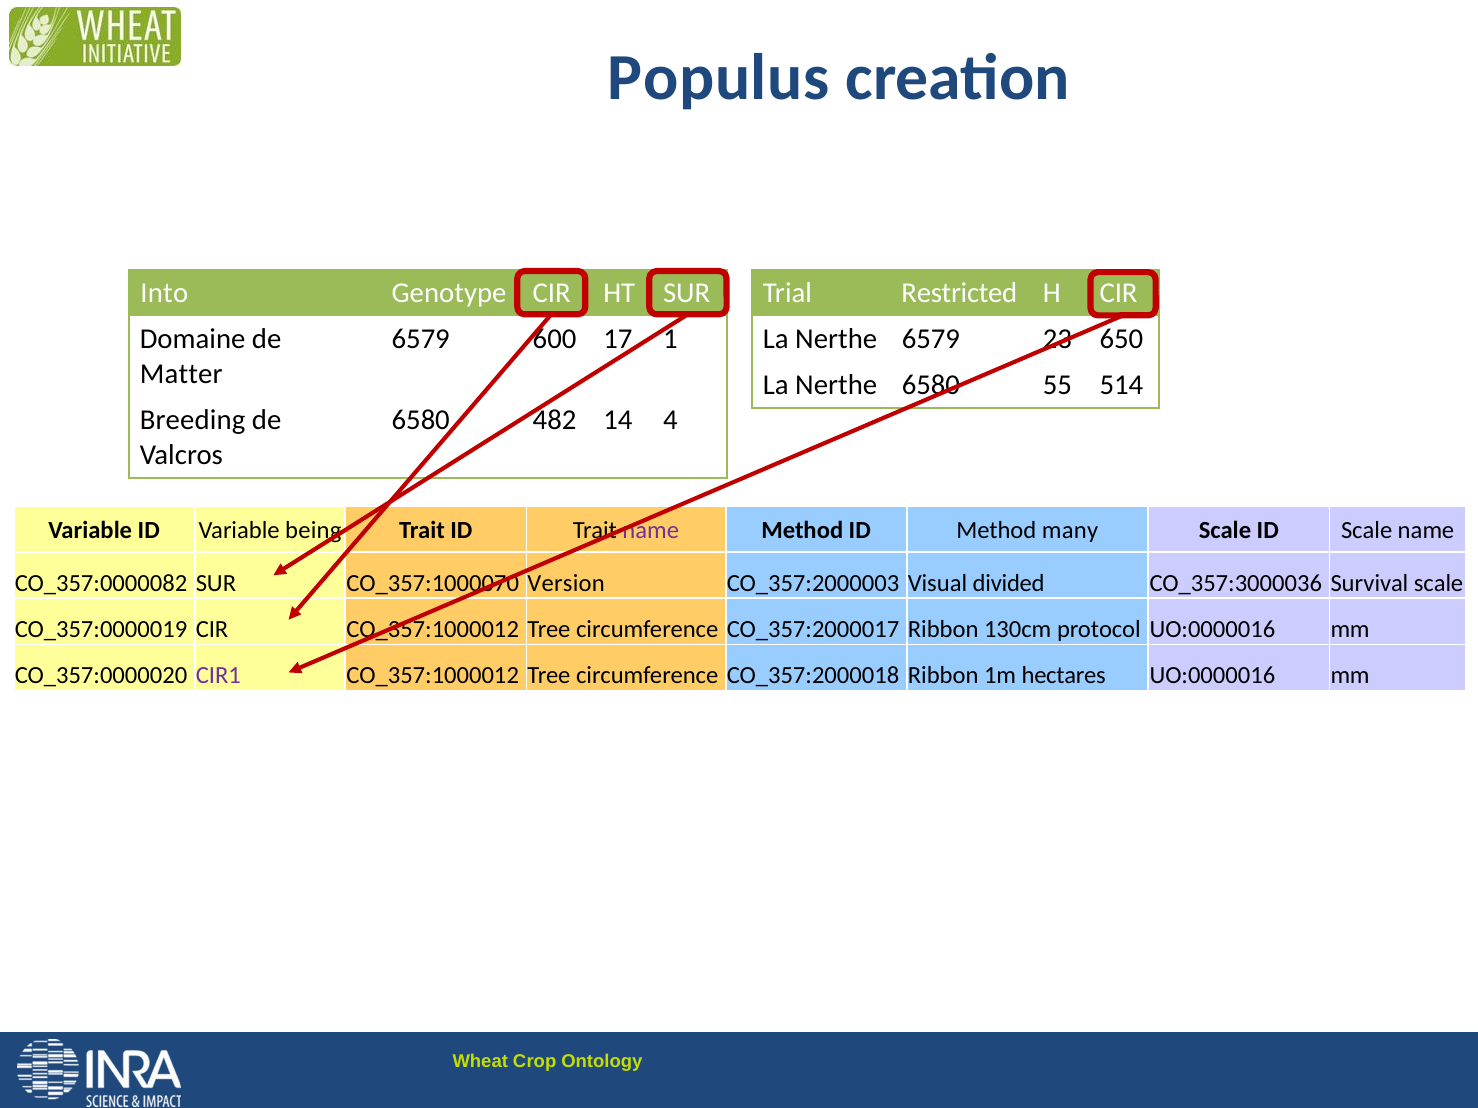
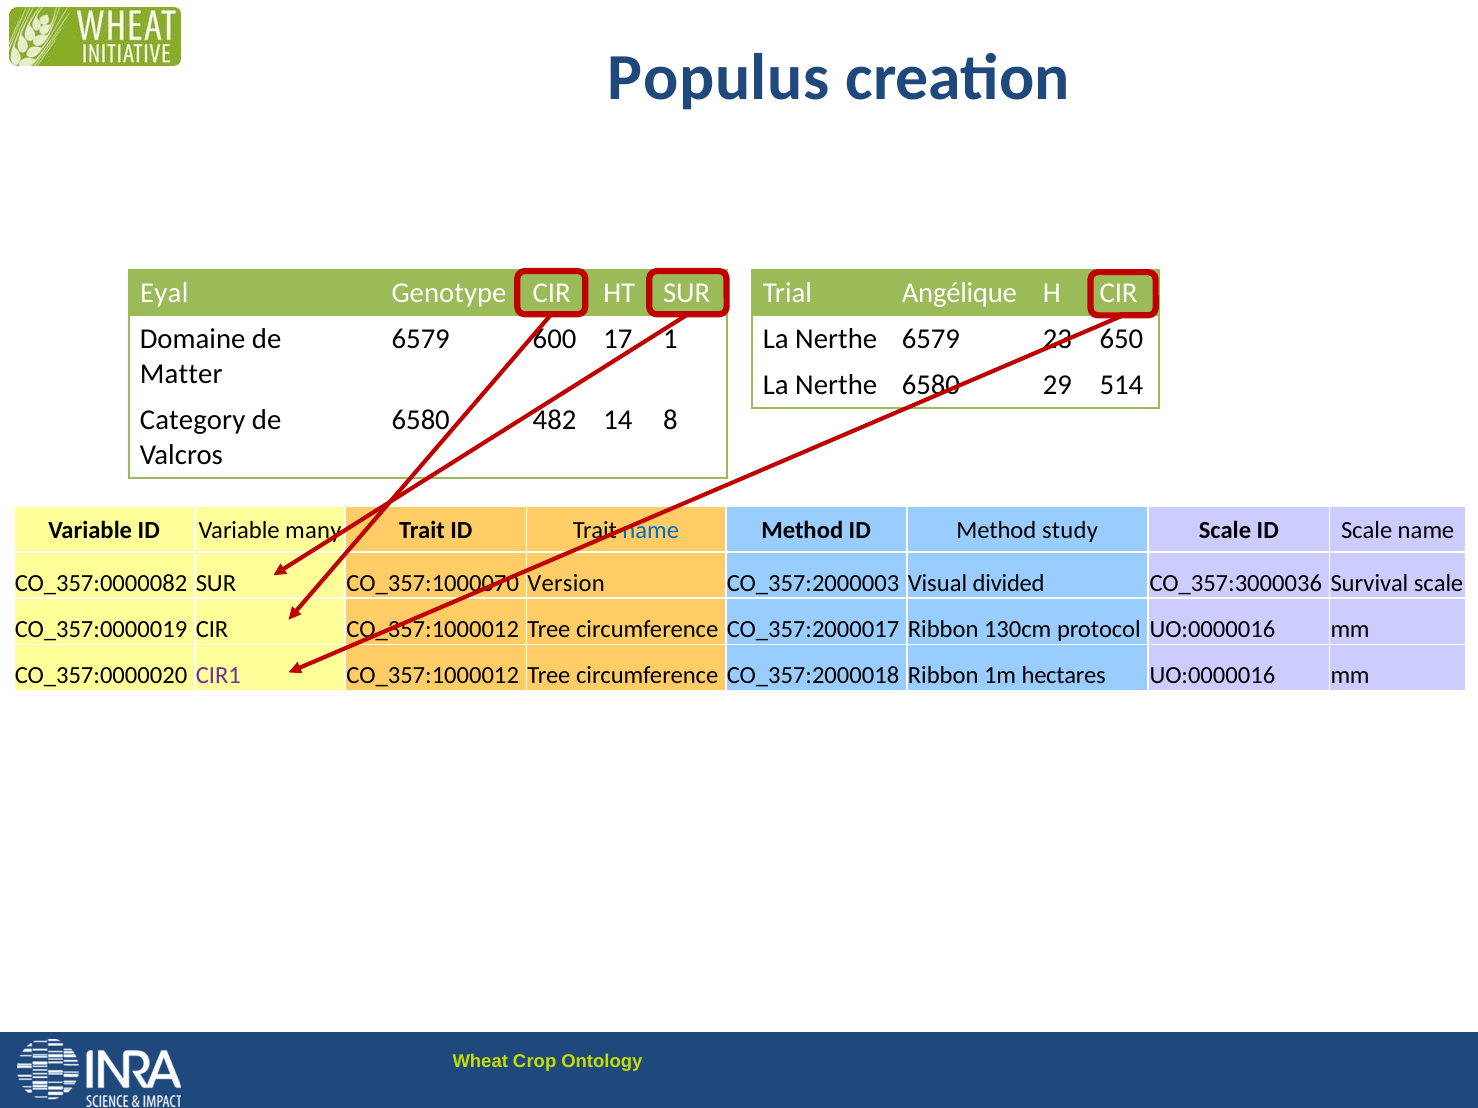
Into: Into -> Eyal
Restricted: Restricted -> Angélique
55: 55 -> 29
Breeding: Breeding -> Category
4: 4 -> 8
being: being -> many
name at (651, 530) colour: purple -> blue
many: many -> study
